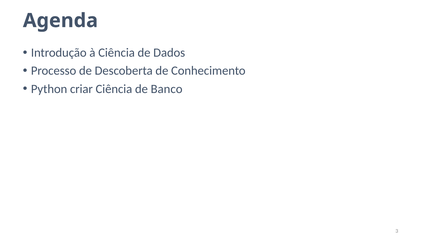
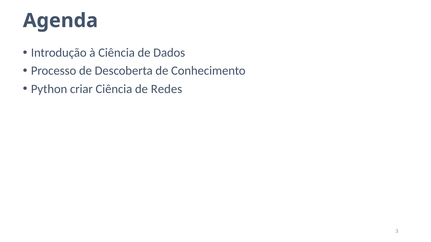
Banco: Banco -> Redes
